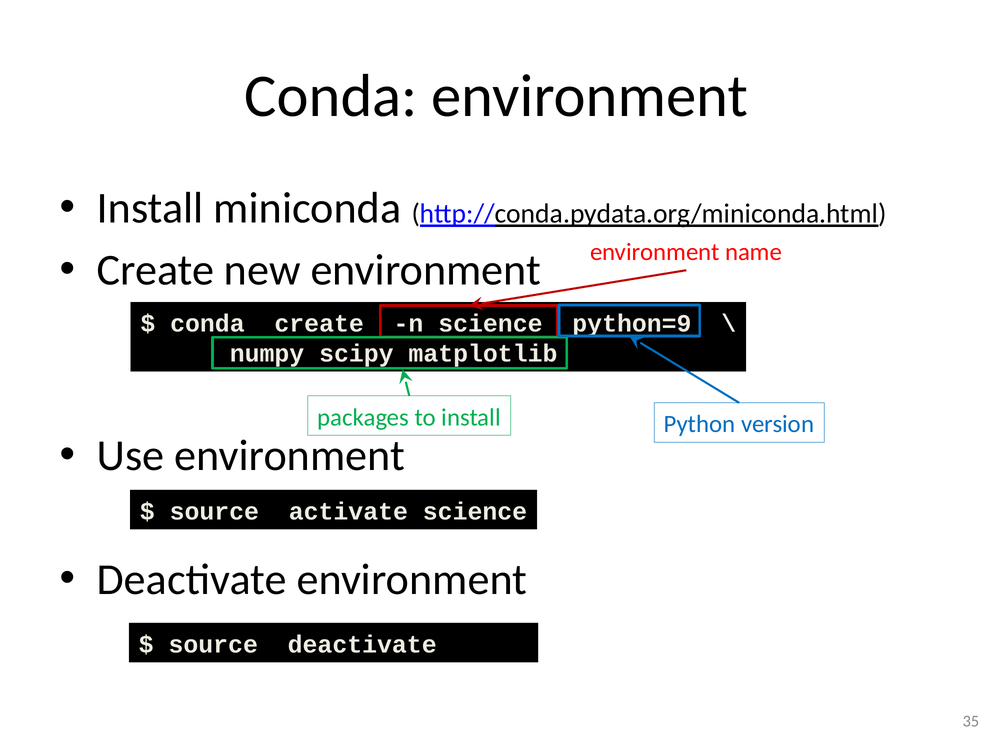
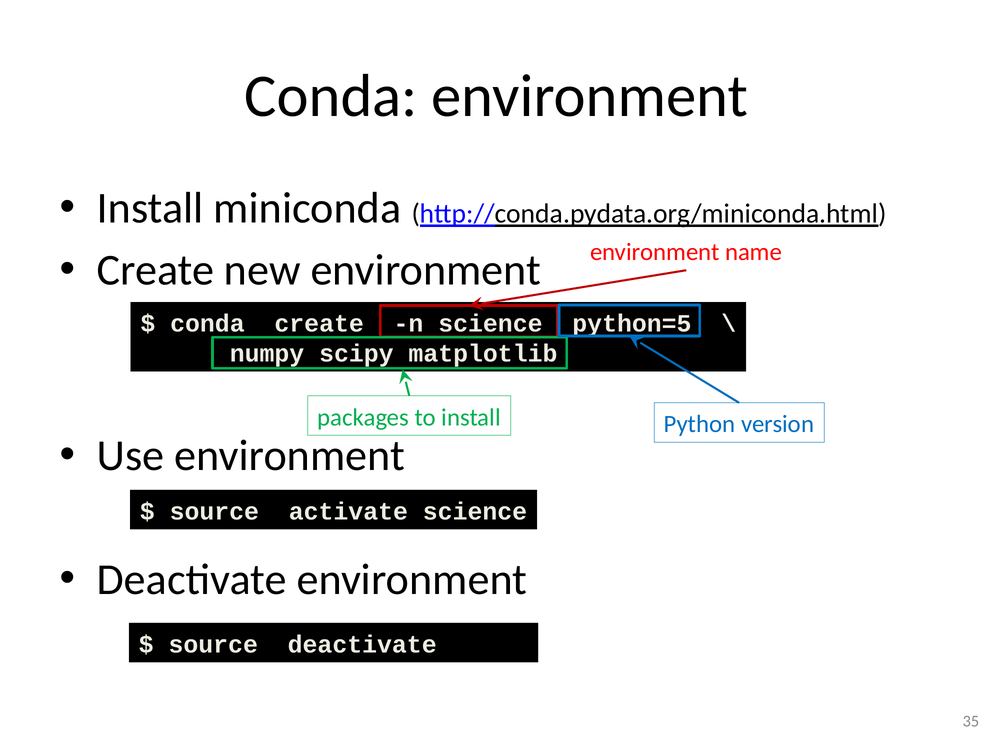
python=9: python=9 -> python=5
